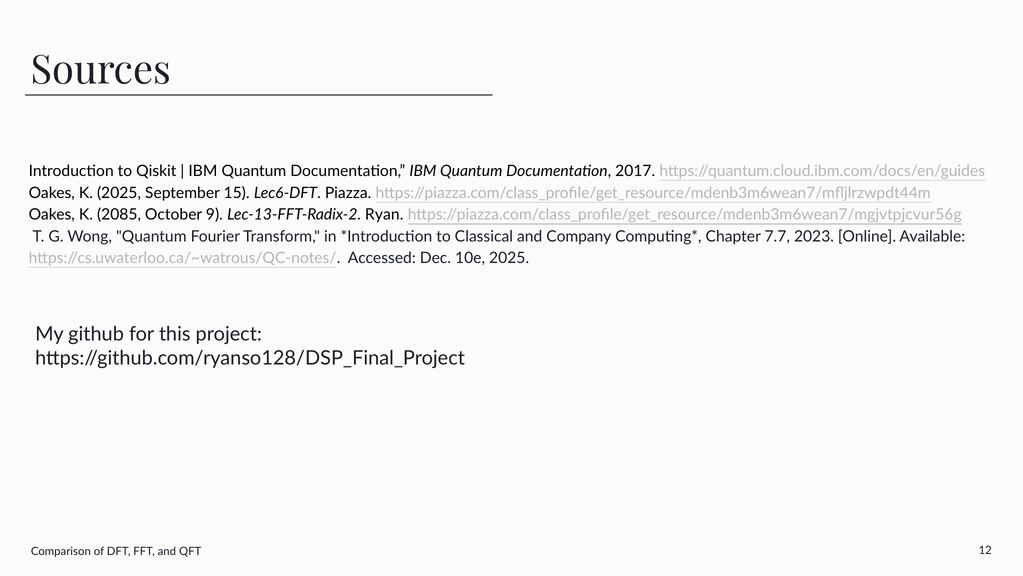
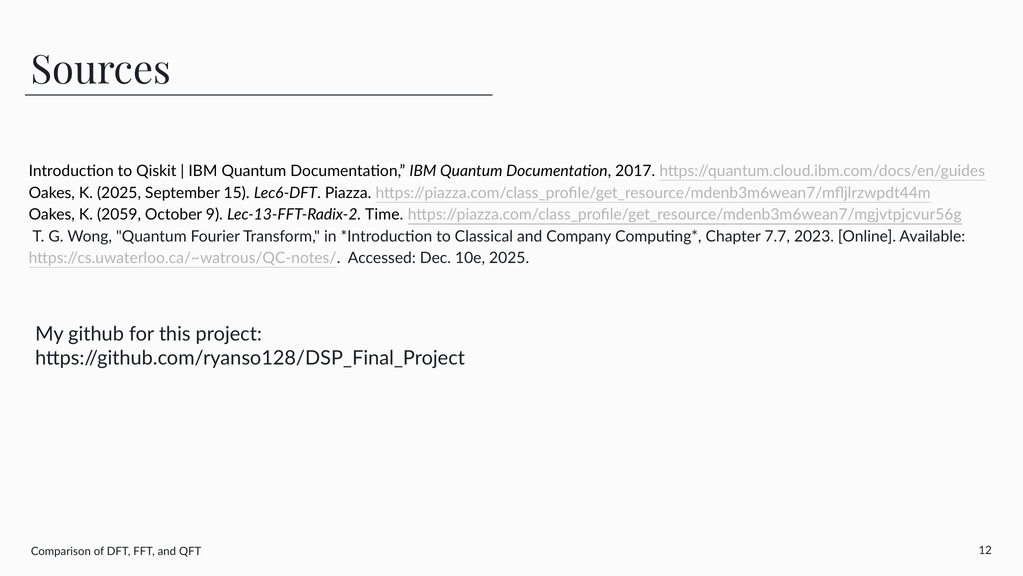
2085: 2085 -> 2059
Ryan: Ryan -> Time
